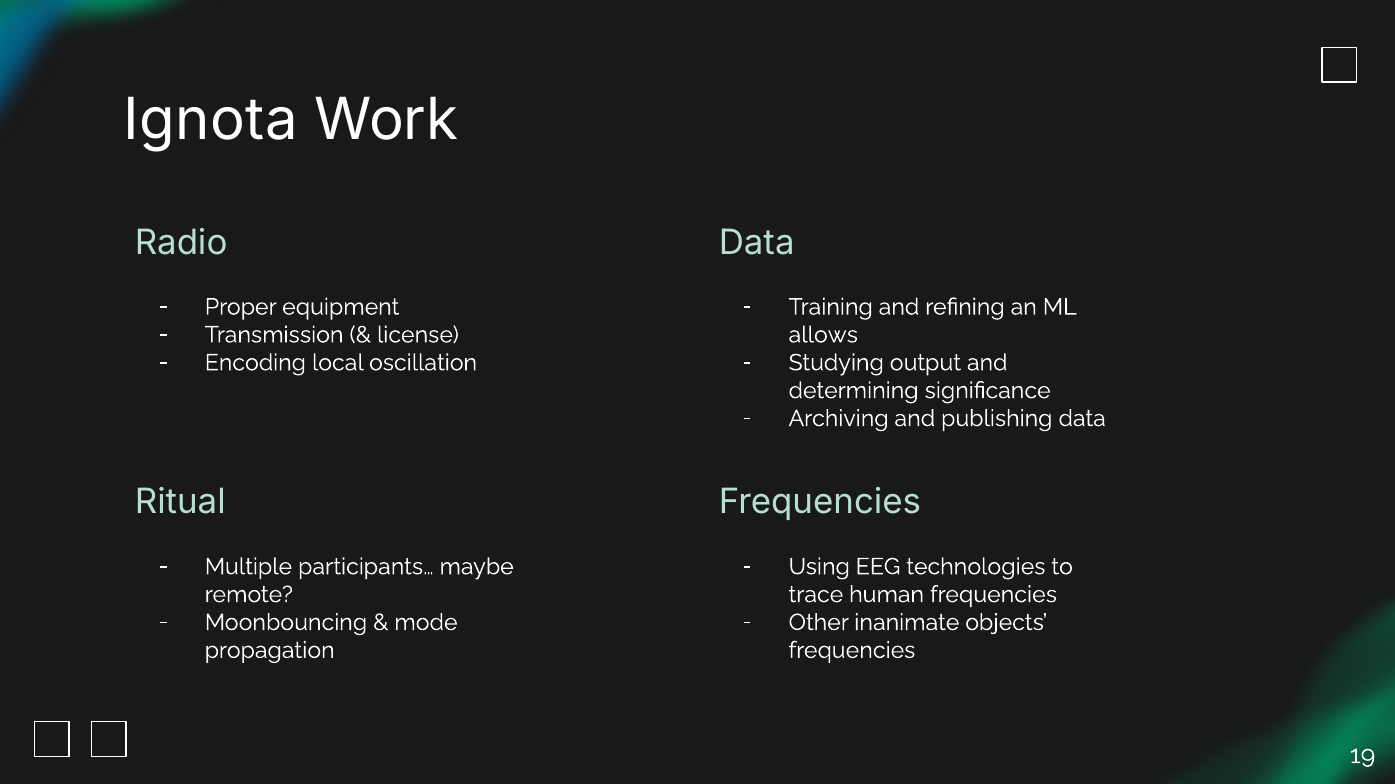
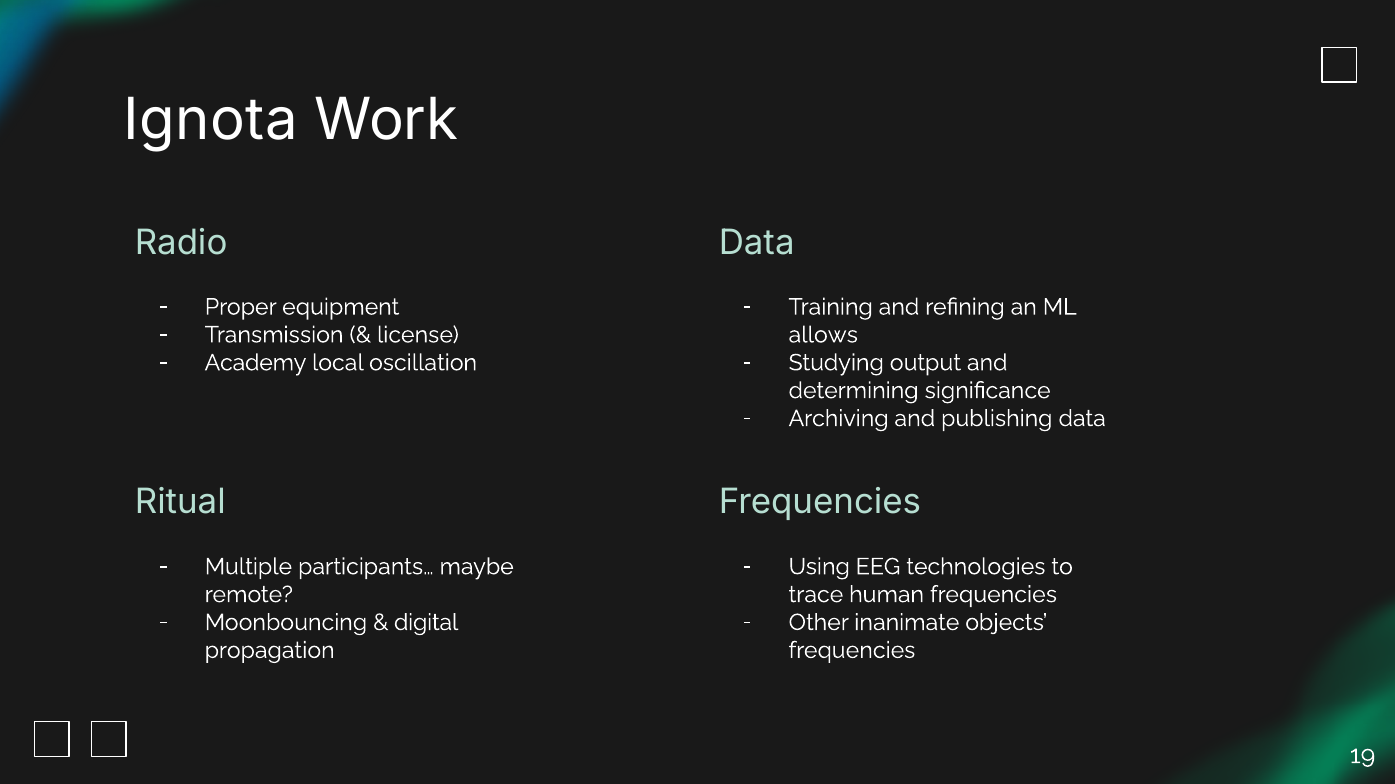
Encoding: Encoding -> Academy
mode: mode -> digital
